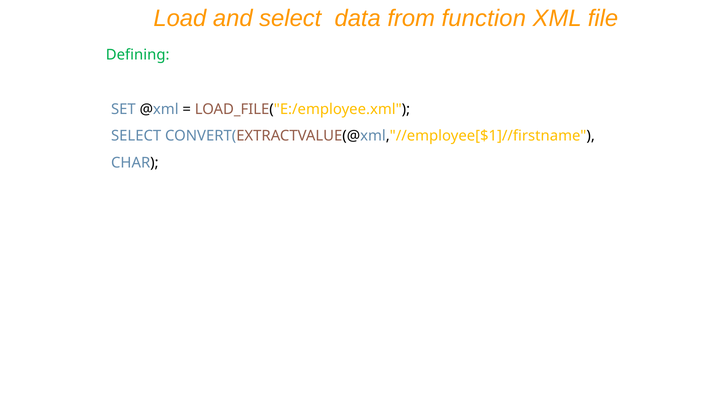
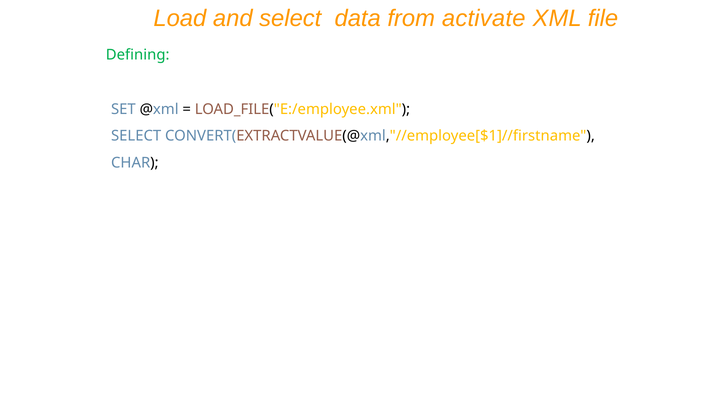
function: function -> activate
